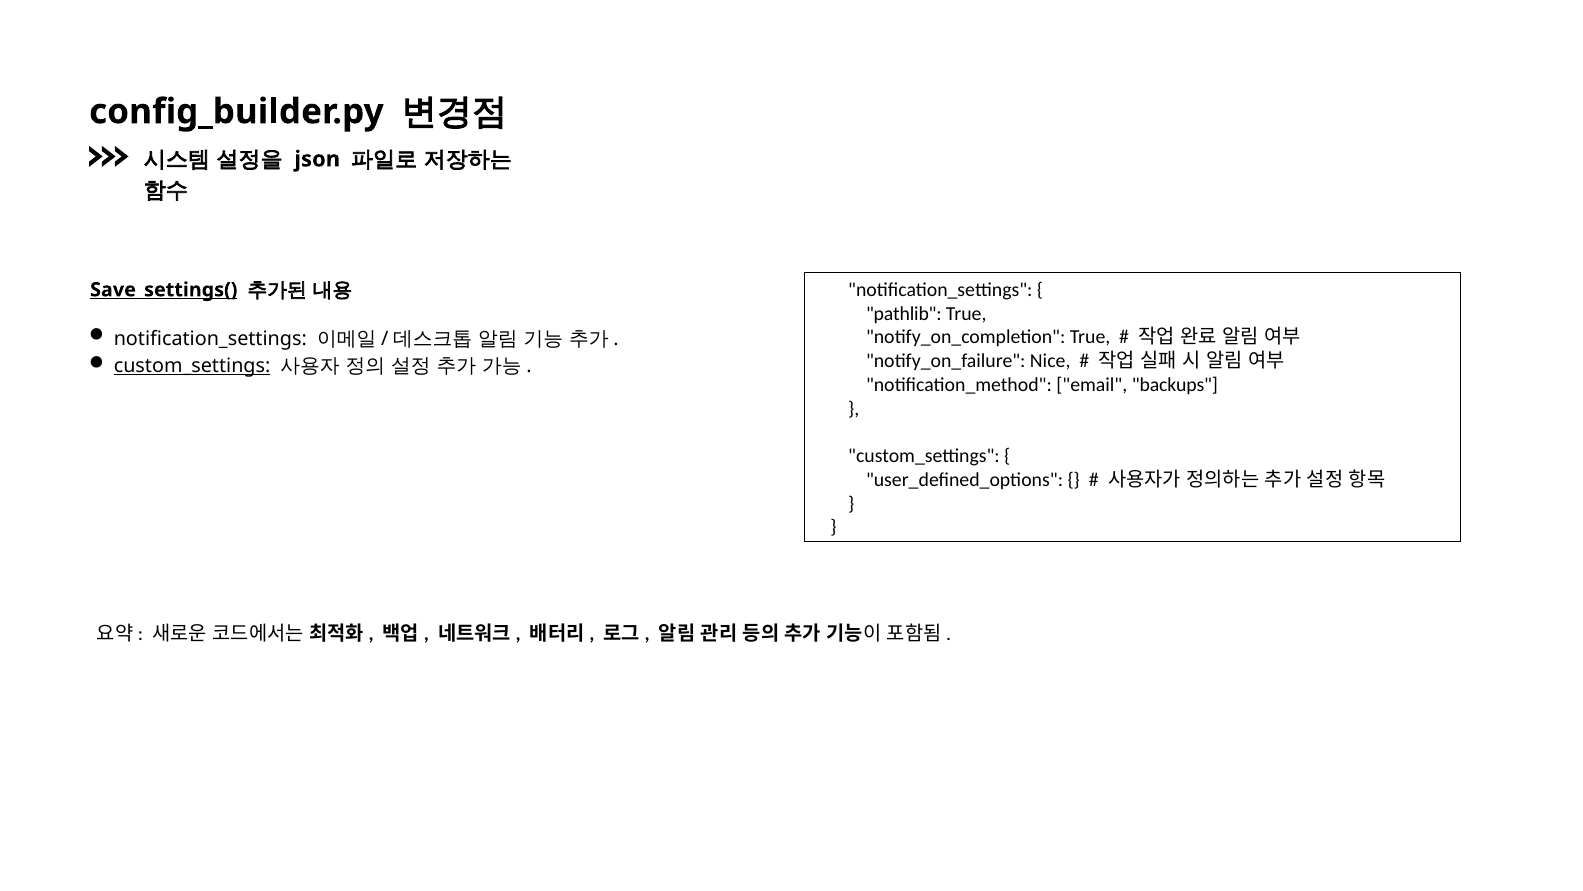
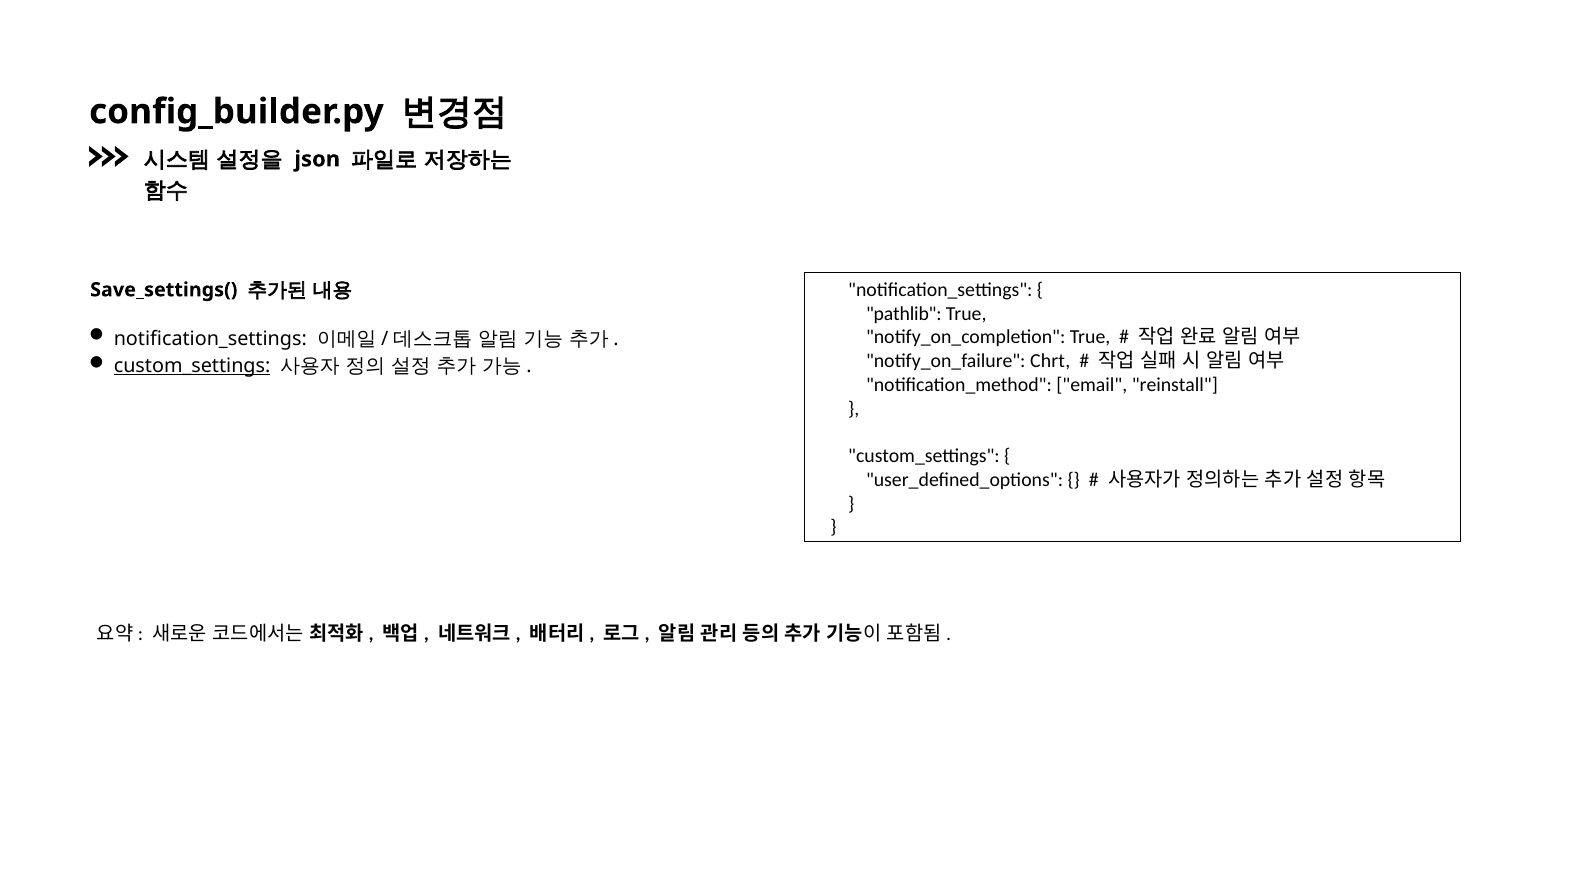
Save_settings( underline: present -> none
Nice: Nice -> Chrt
backups: backups -> reinstall
